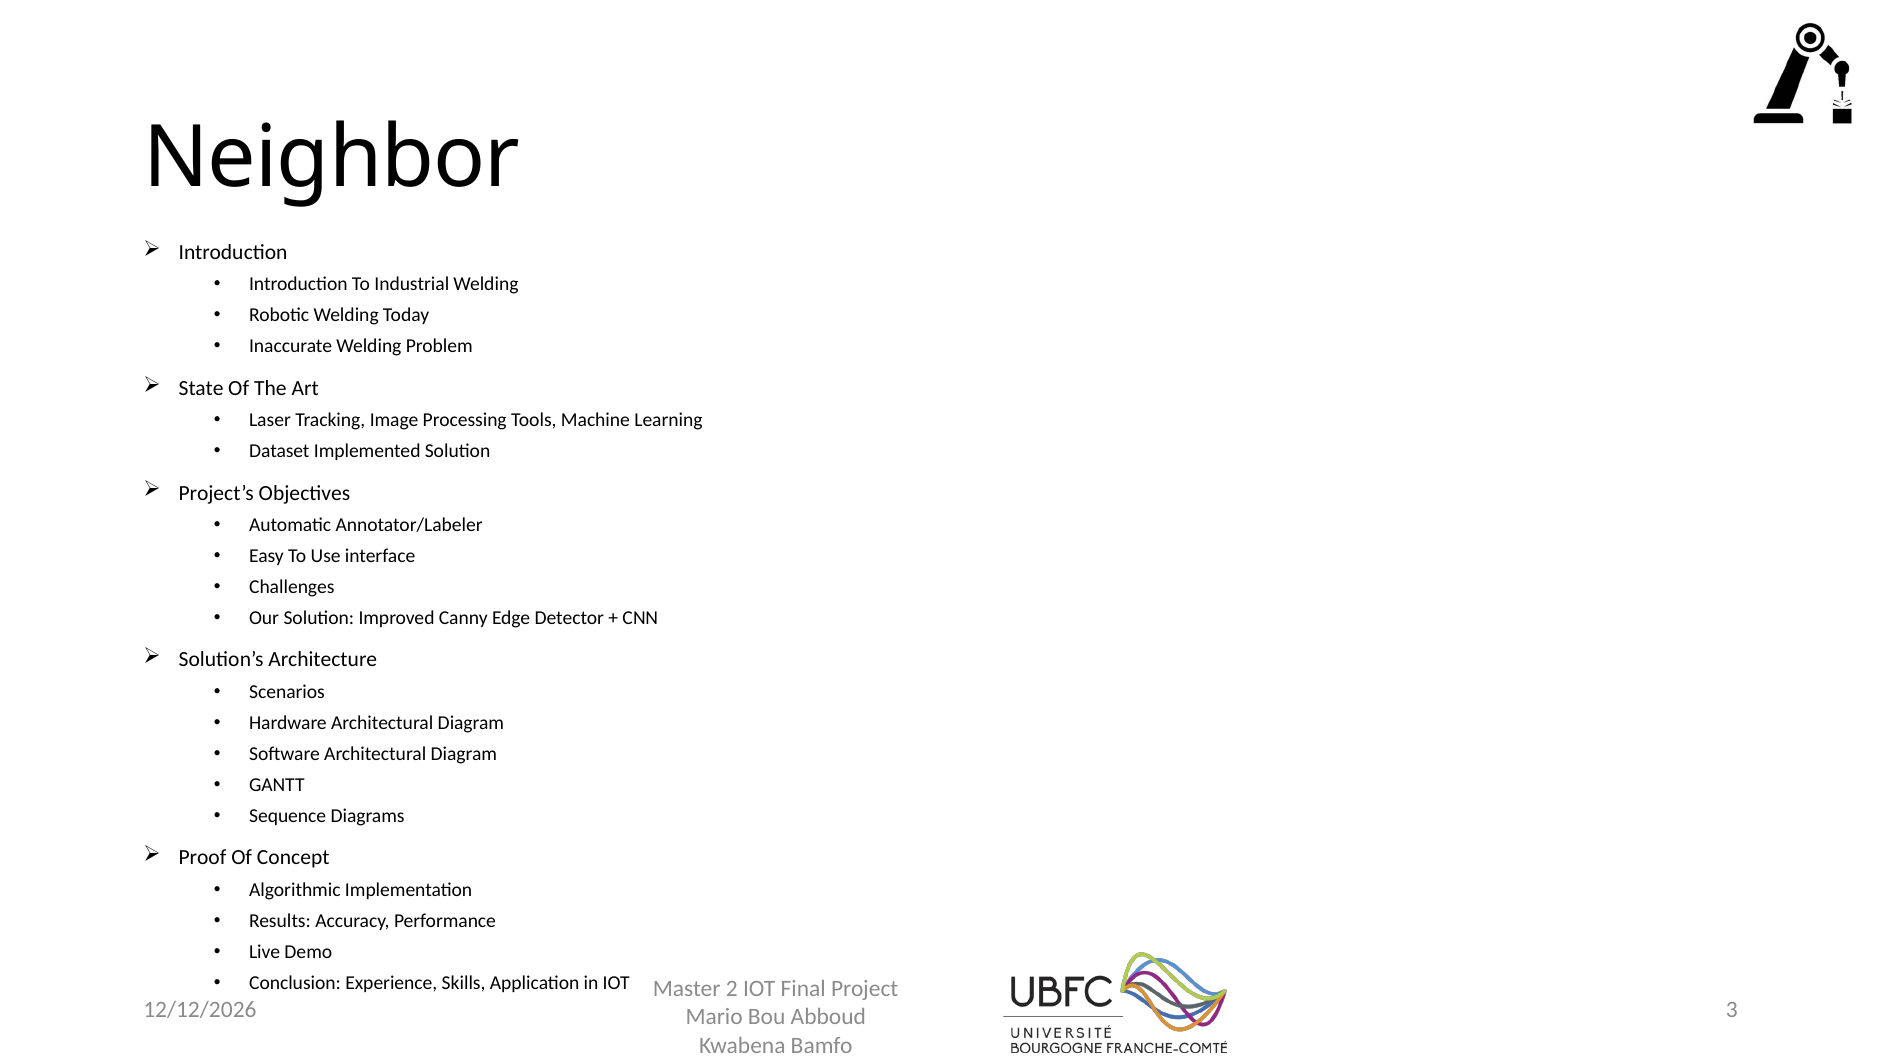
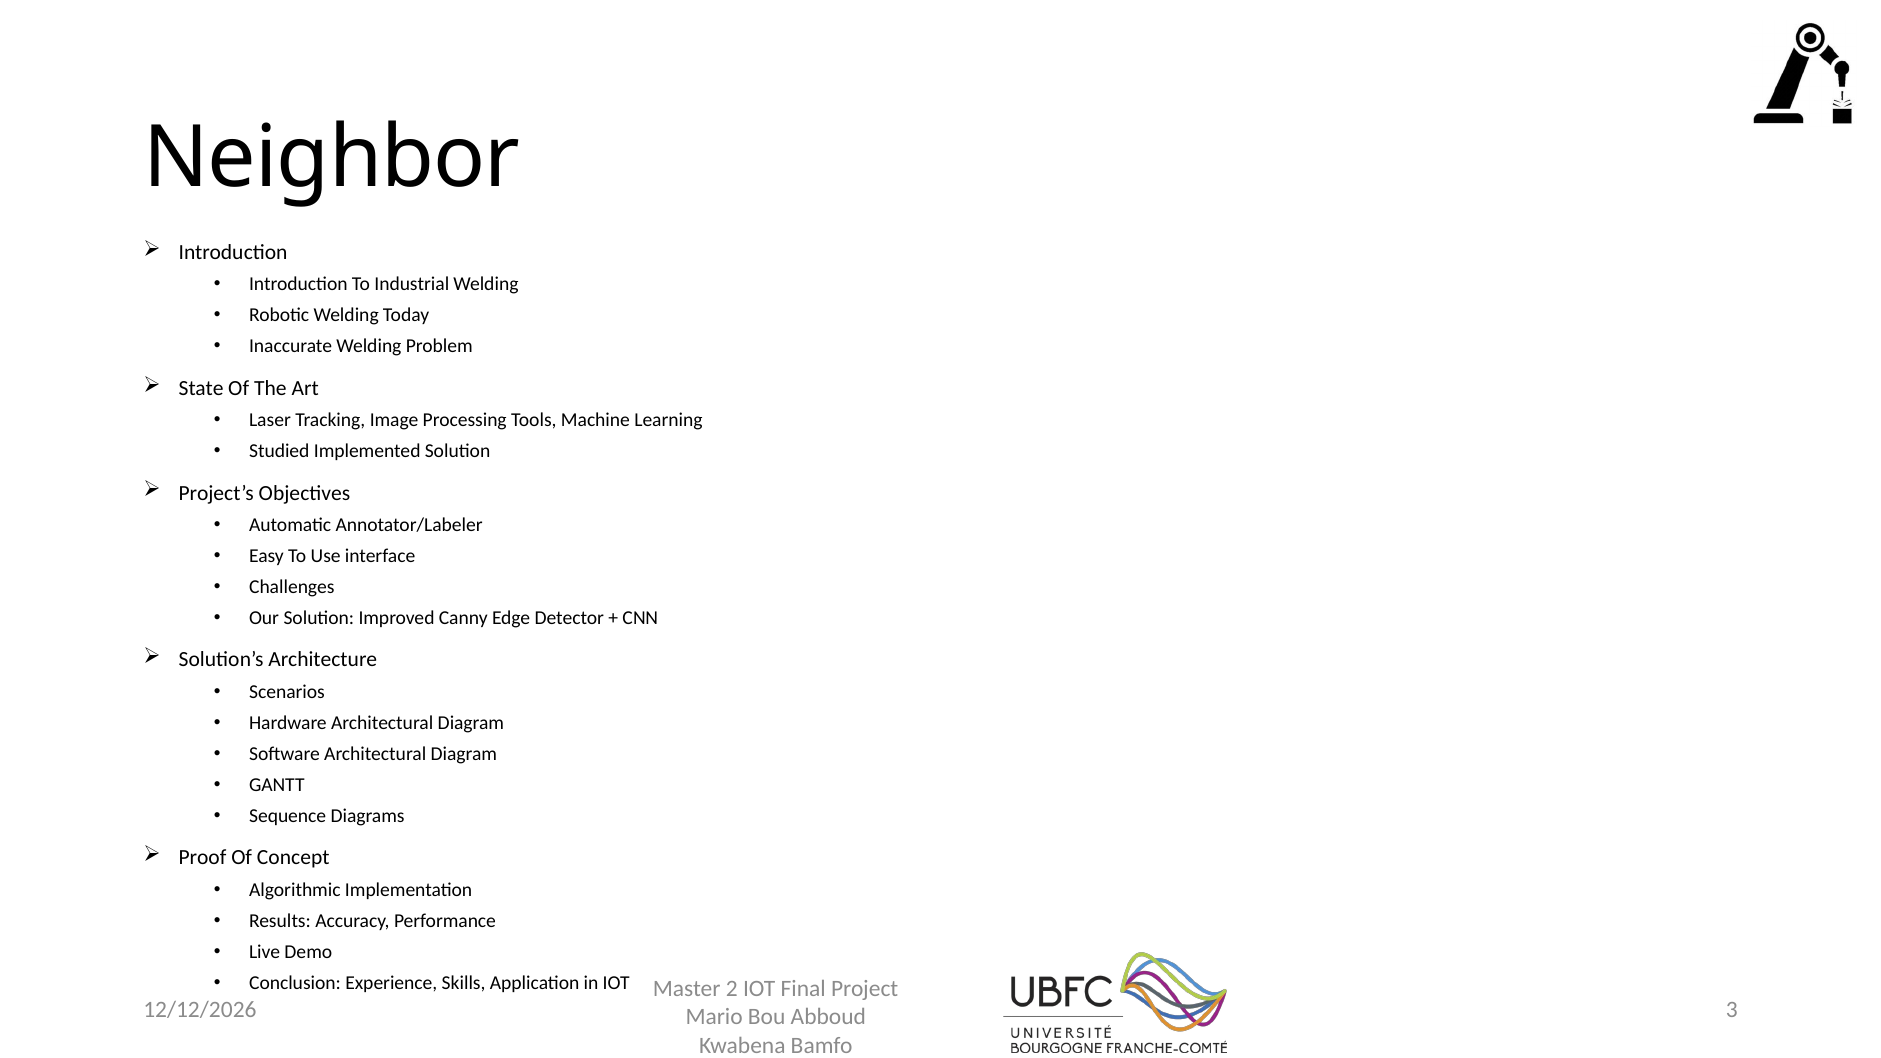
Dataset: Dataset -> Studied
